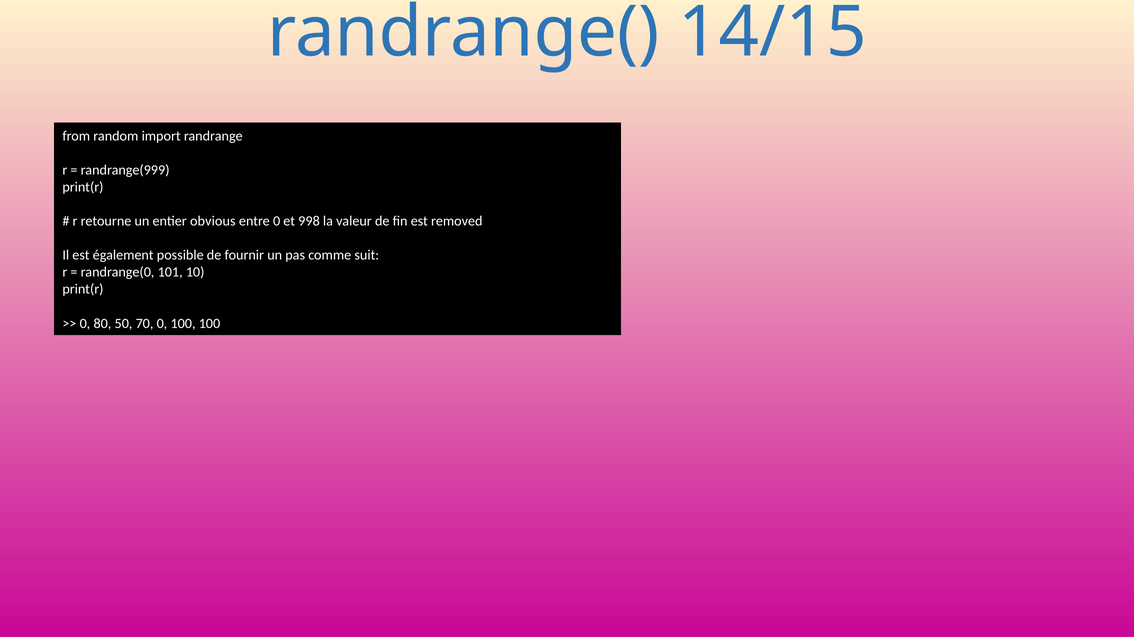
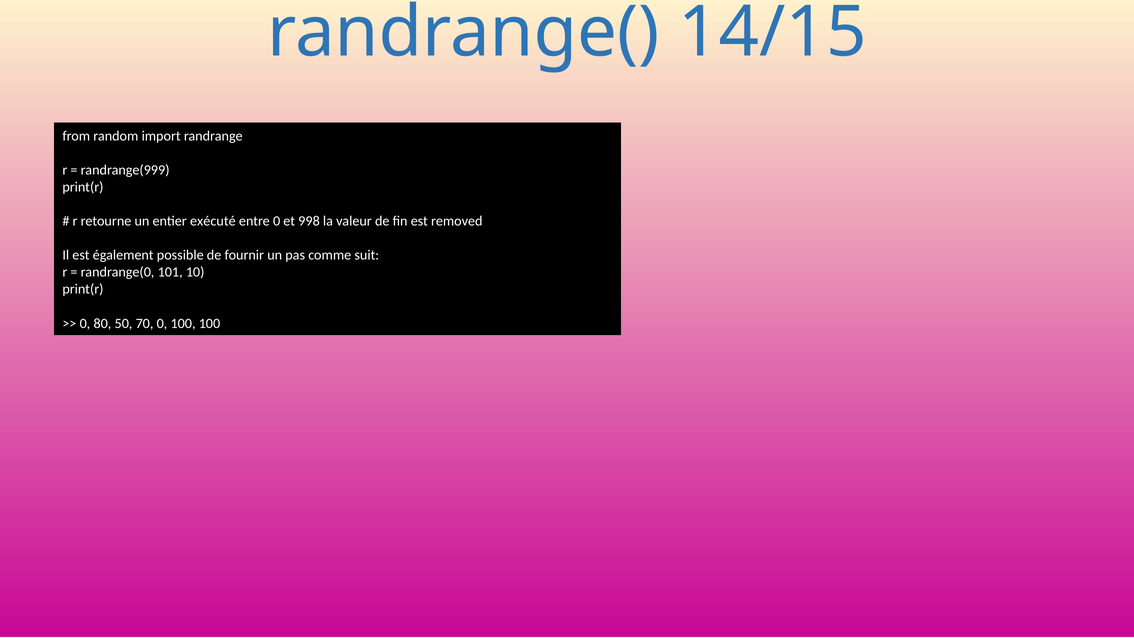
obvious: obvious -> exécuté
